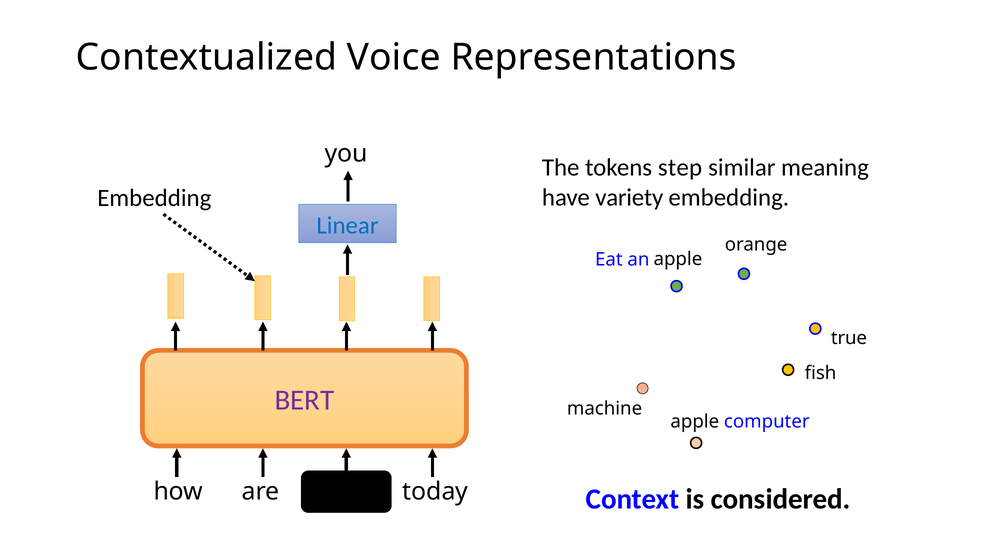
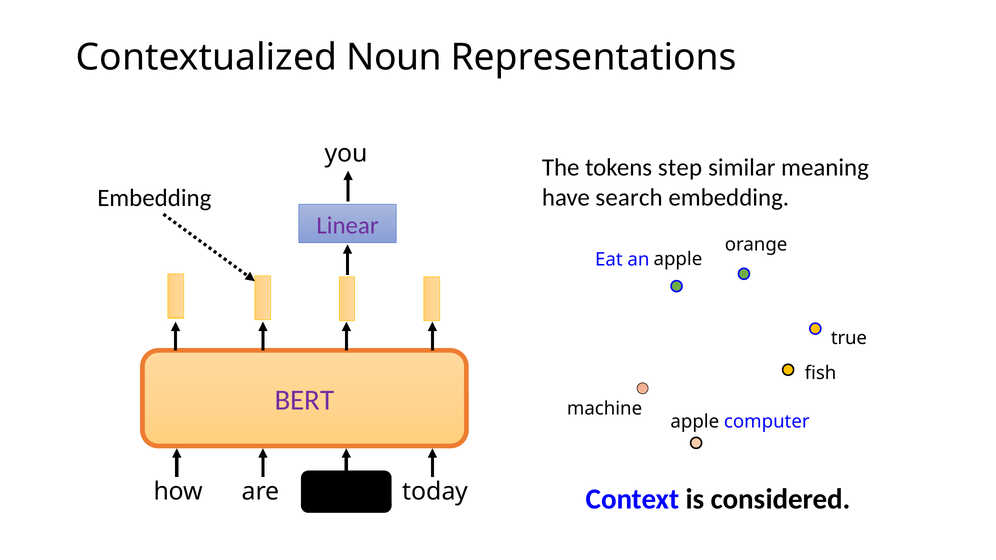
Voice: Voice -> Noun
variety: variety -> search
Linear colour: blue -> purple
